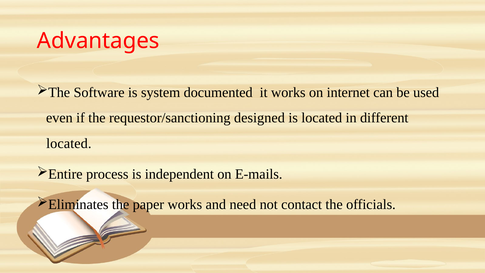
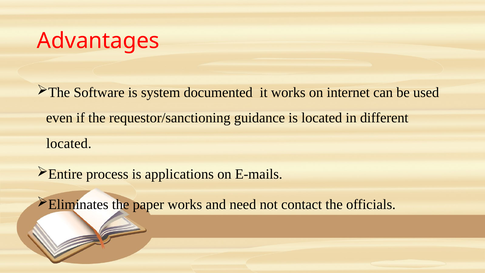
designed: designed -> guidance
independent: independent -> applications
